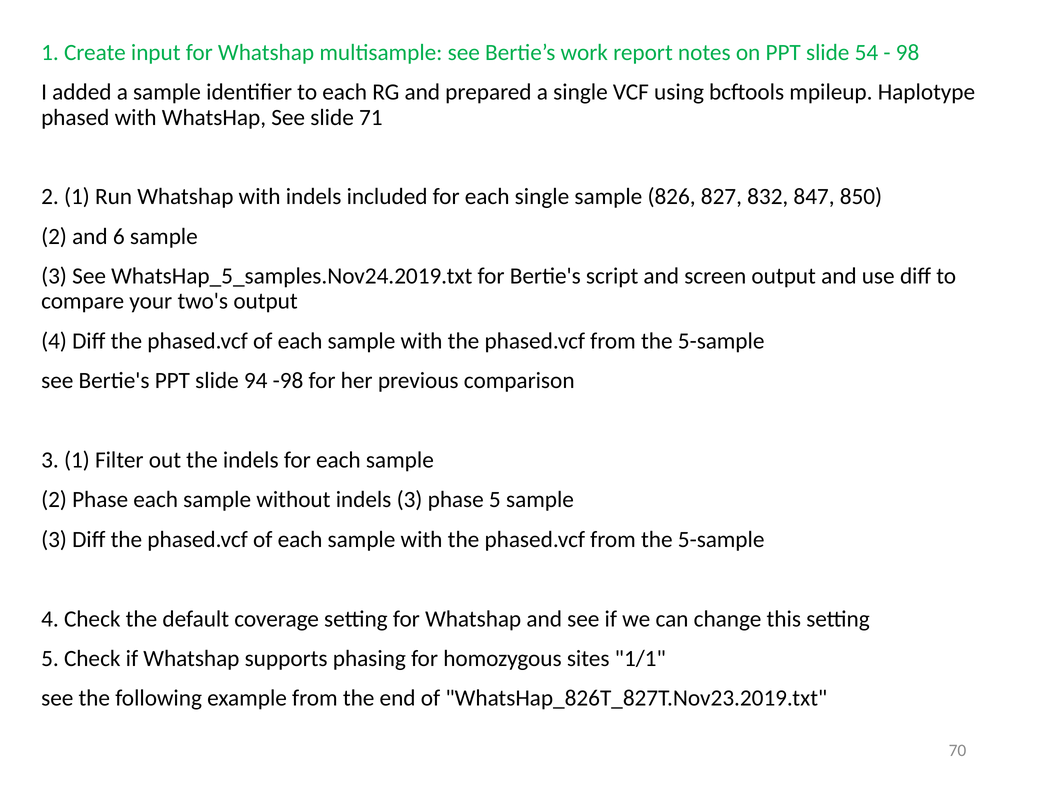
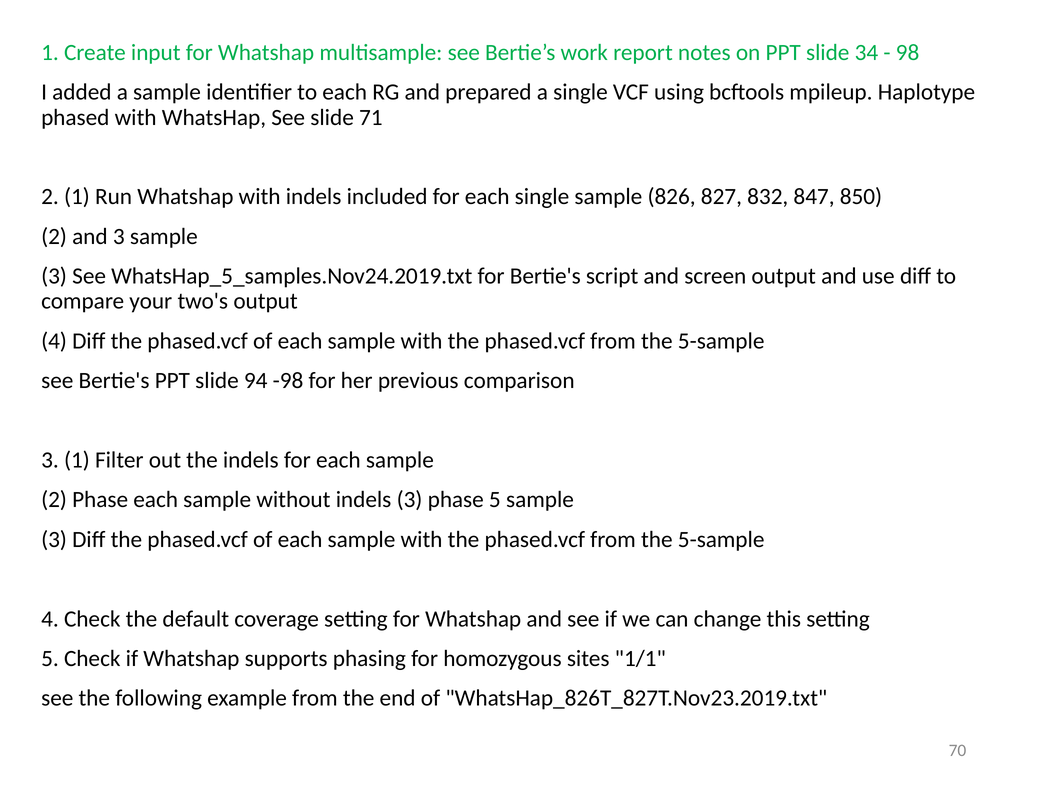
54: 54 -> 34
and 6: 6 -> 3
